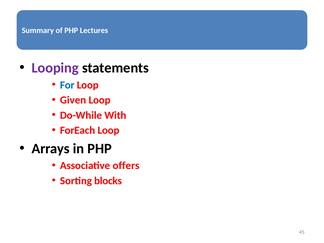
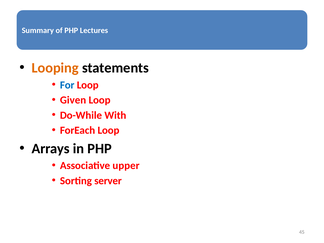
Looping colour: purple -> orange
offers: offers -> upper
blocks: blocks -> server
